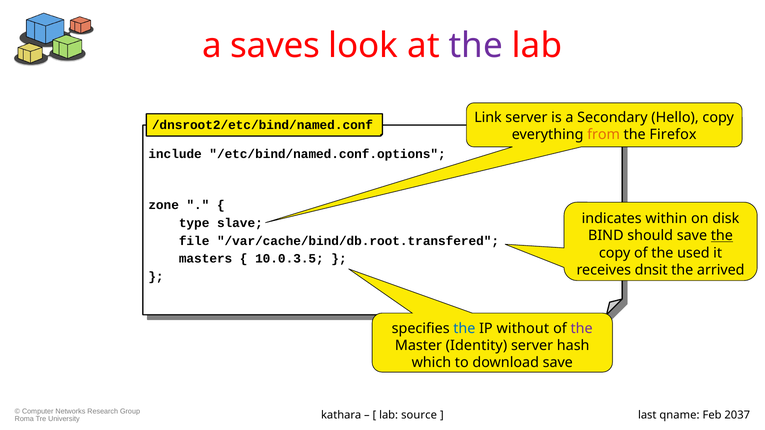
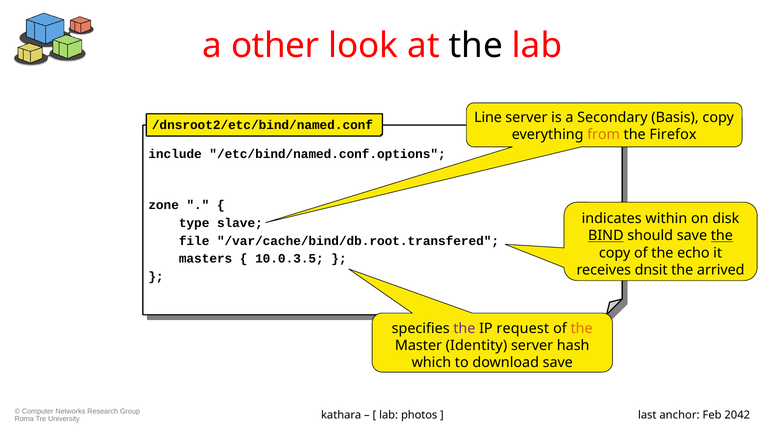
saves: saves -> other
the at (476, 46) colour: purple -> black
Link: Link -> Line
Hello: Hello -> Basis
BIND underline: none -> present
used: used -> echo
the at (464, 329) colour: blue -> purple
without: without -> request
the at (582, 329) colour: purple -> orange
source: source -> photos
qname: qname -> anchor
2037: 2037 -> 2042
